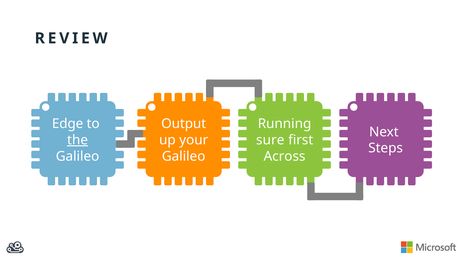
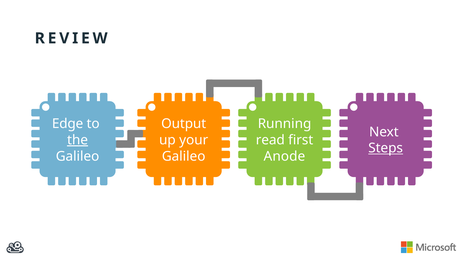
sure: sure -> read
Steps underline: none -> present
Across: Across -> Anode
